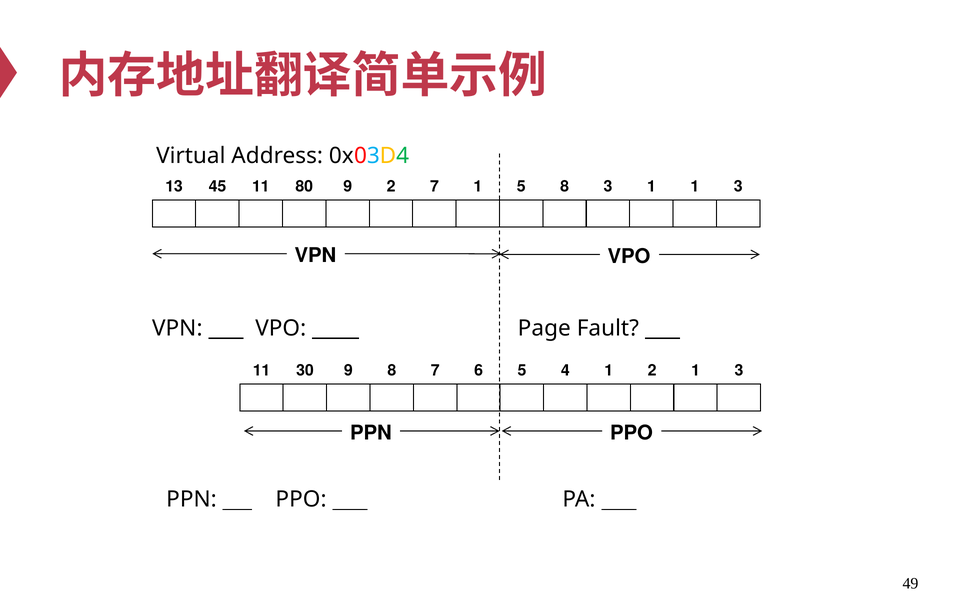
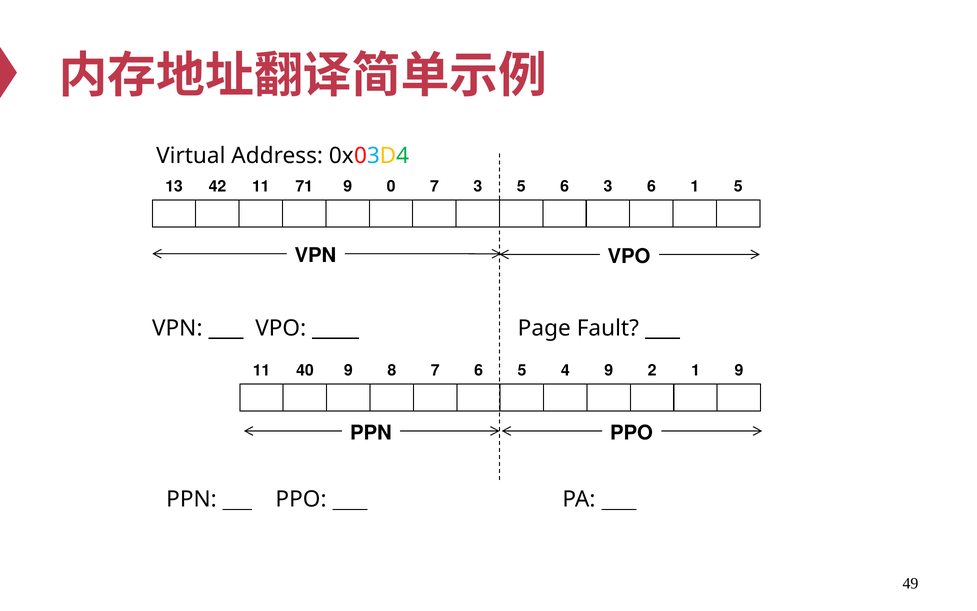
45: 45 -> 42
80: 80 -> 71
9 2: 2 -> 0
7 1: 1 -> 3
5 8: 8 -> 6
3 1: 1 -> 6
3 at (738, 186): 3 -> 5
30: 30 -> 40
4 1: 1 -> 9
2 1 3: 3 -> 9
